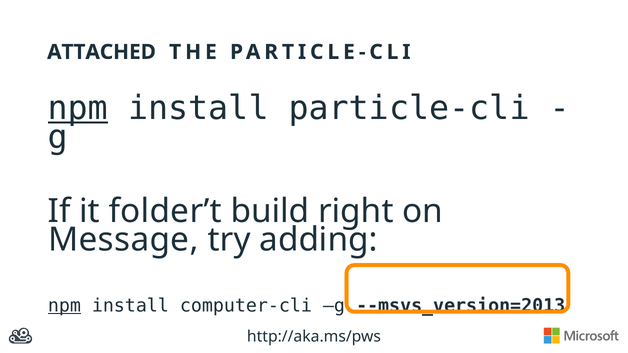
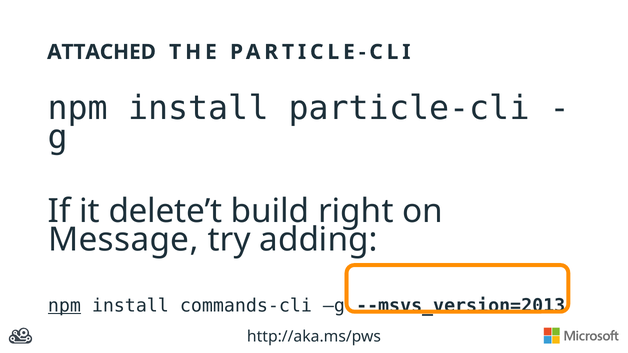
npm at (78, 108) underline: present -> none
folder’t: folder’t -> delete’t
computer-cli: computer-cli -> commands-cli
